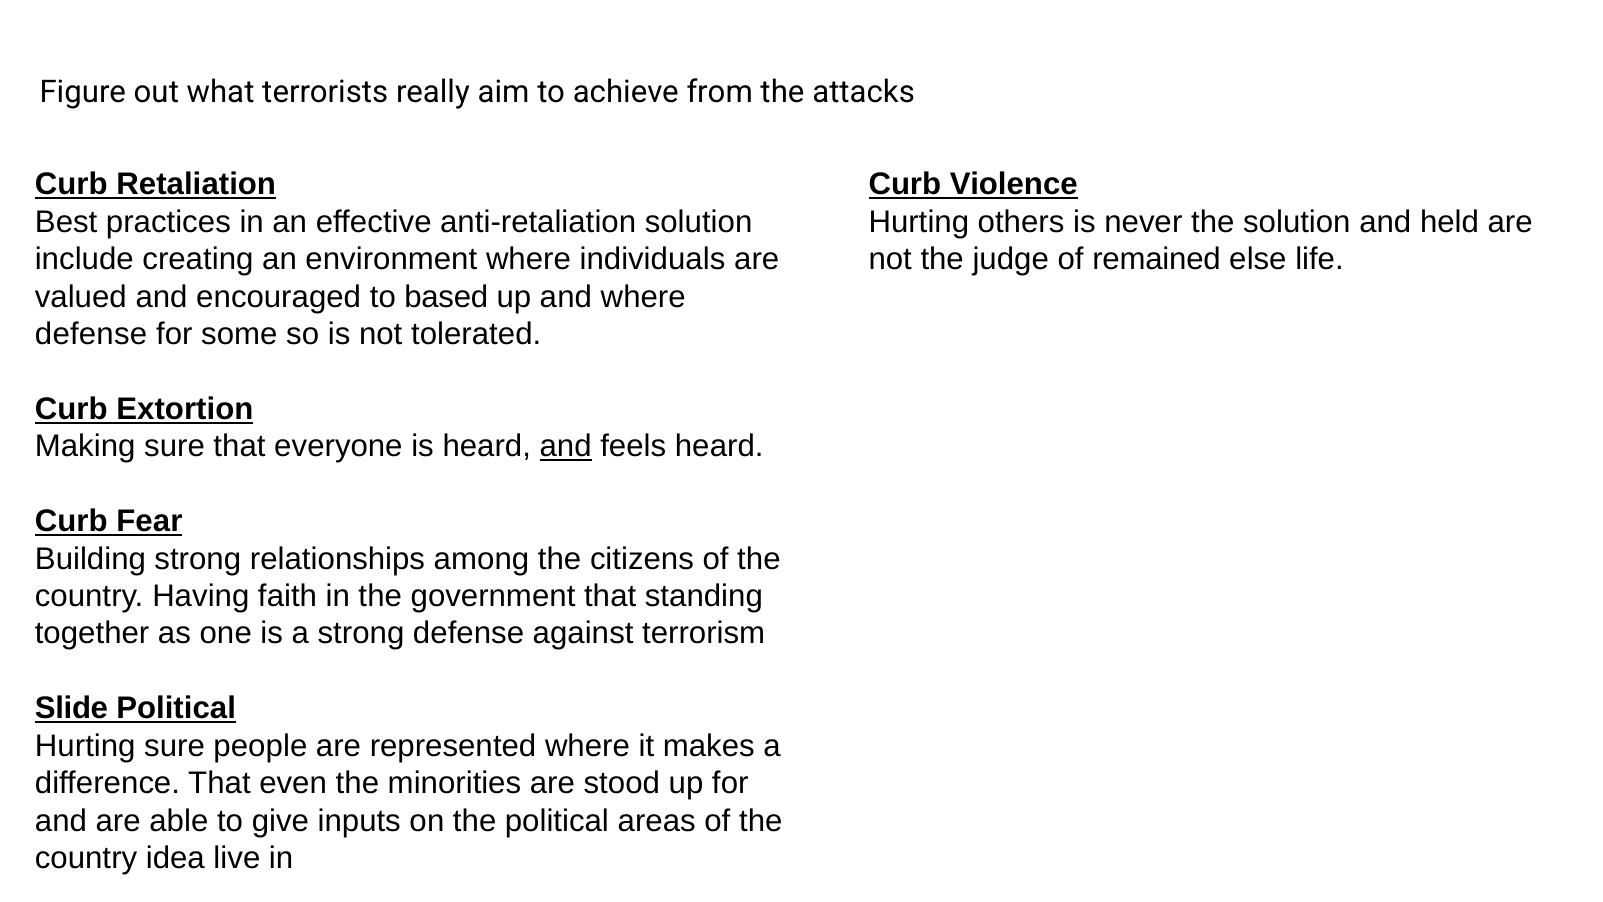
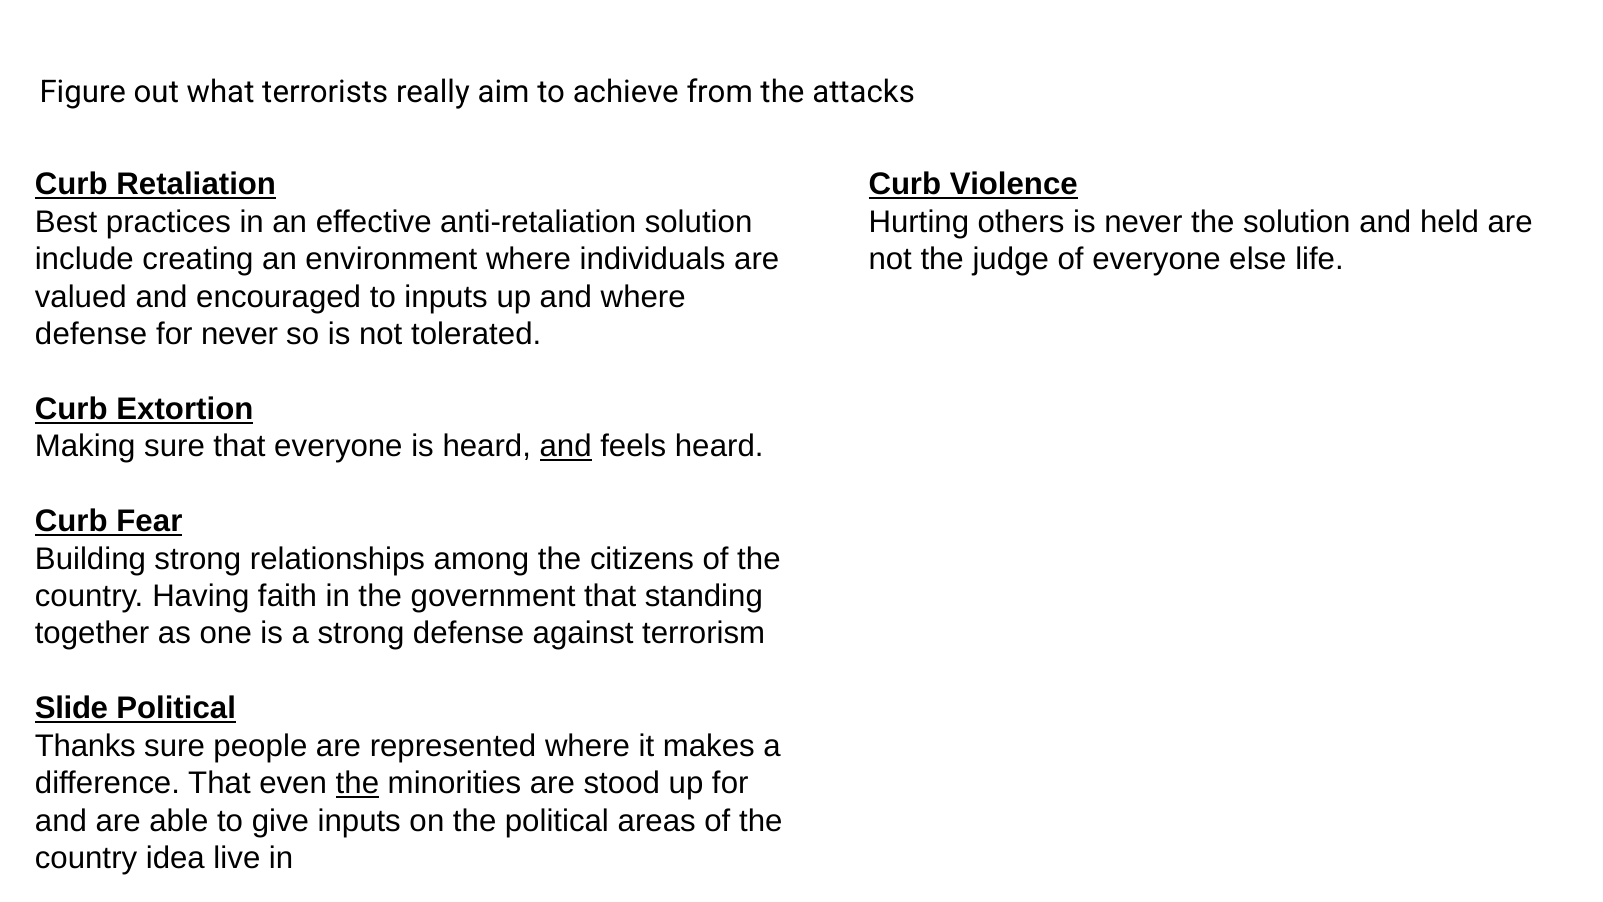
of remained: remained -> everyone
to based: based -> inputs
for some: some -> never
Hurting at (85, 746): Hurting -> Thanks
the at (357, 783) underline: none -> present
